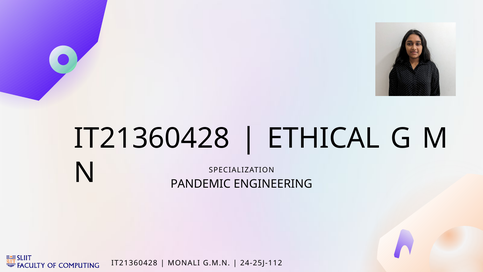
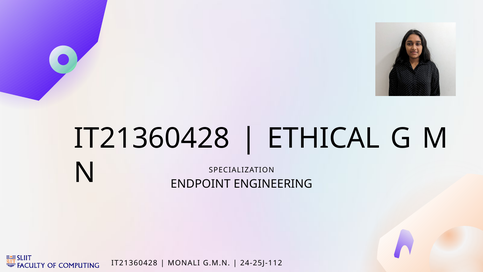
PANDEMIC: PANDEMIC -> ENDPOINT
